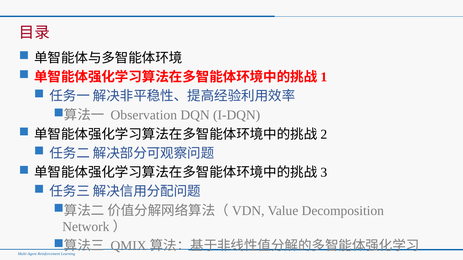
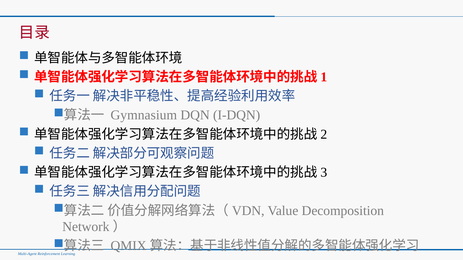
Observation: Observation -> Gymnasium
